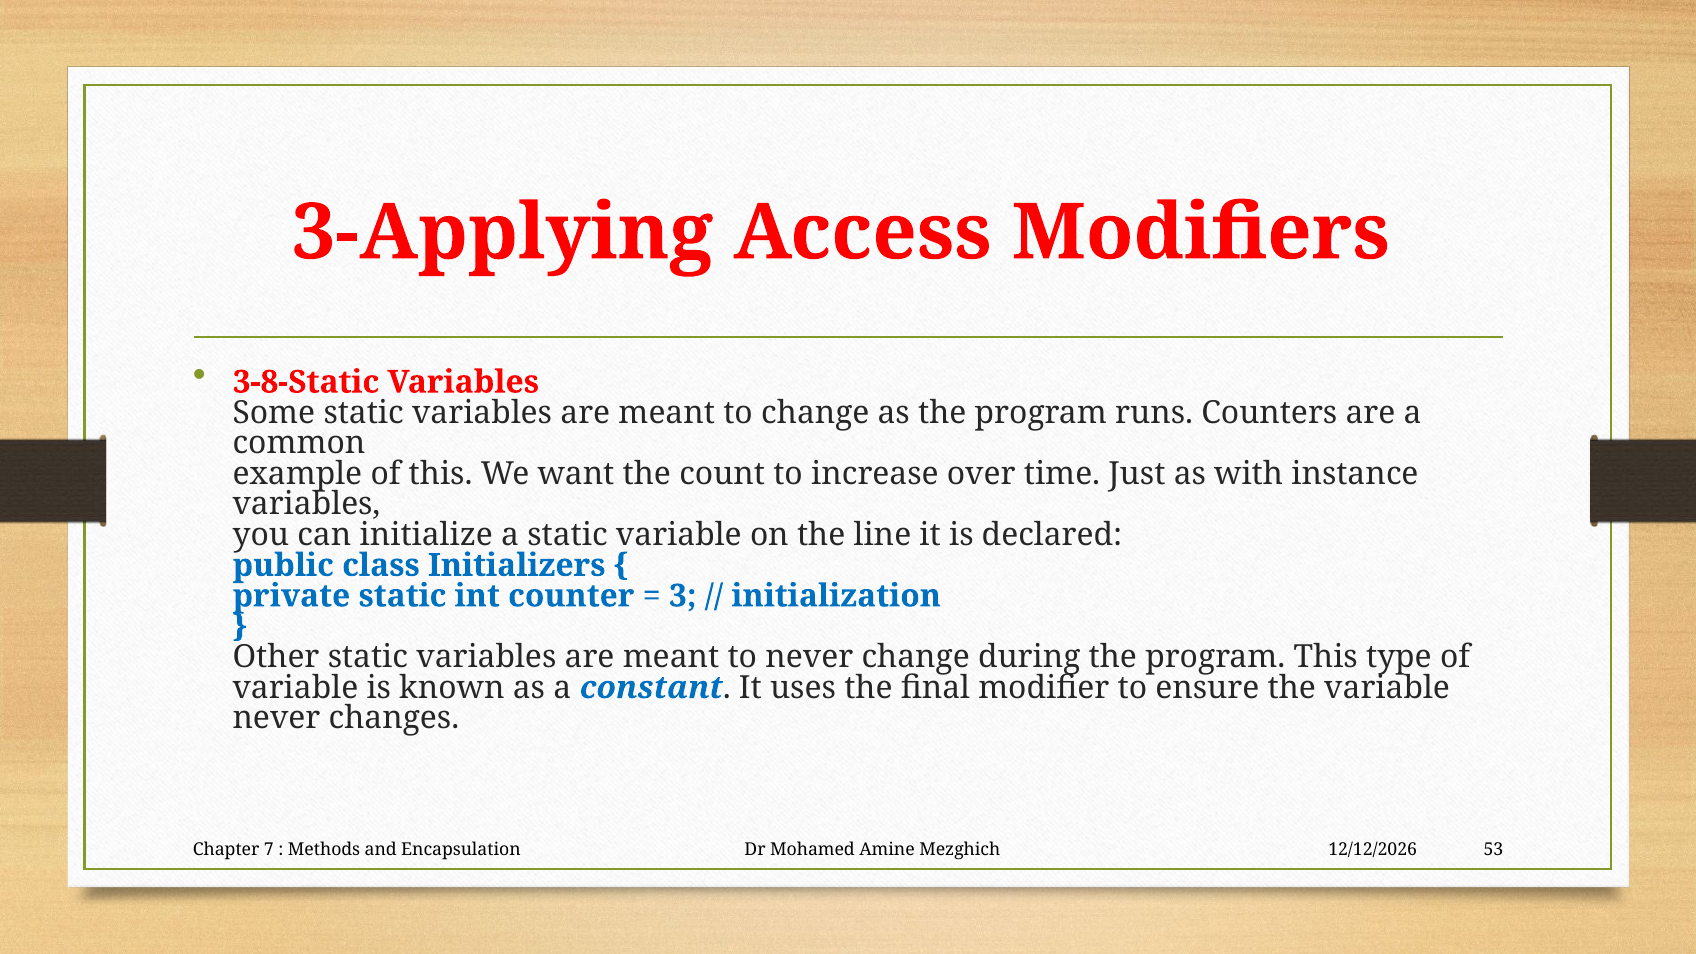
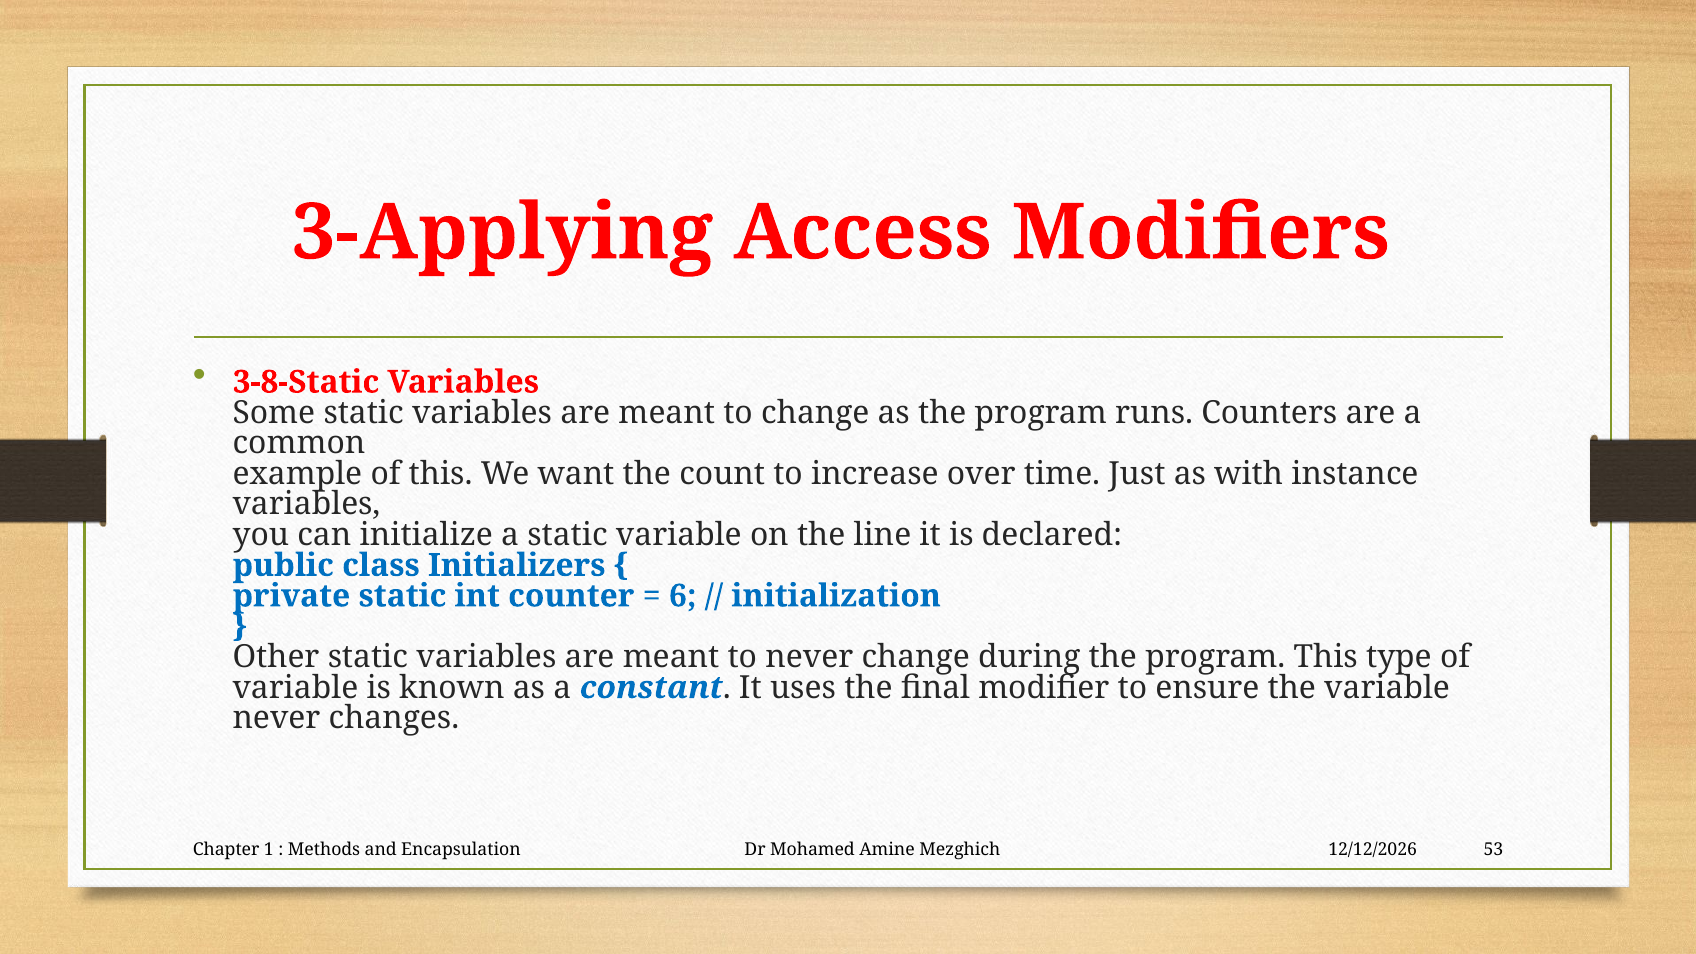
3: 3 -> 6
7: 7 -> 1
